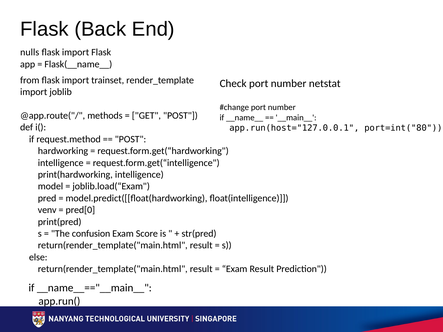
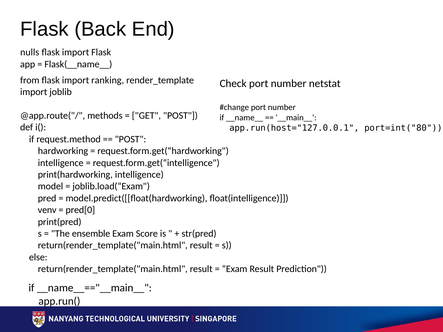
trainset: trainset -> ranking
confusion: confusion -> ensemble
